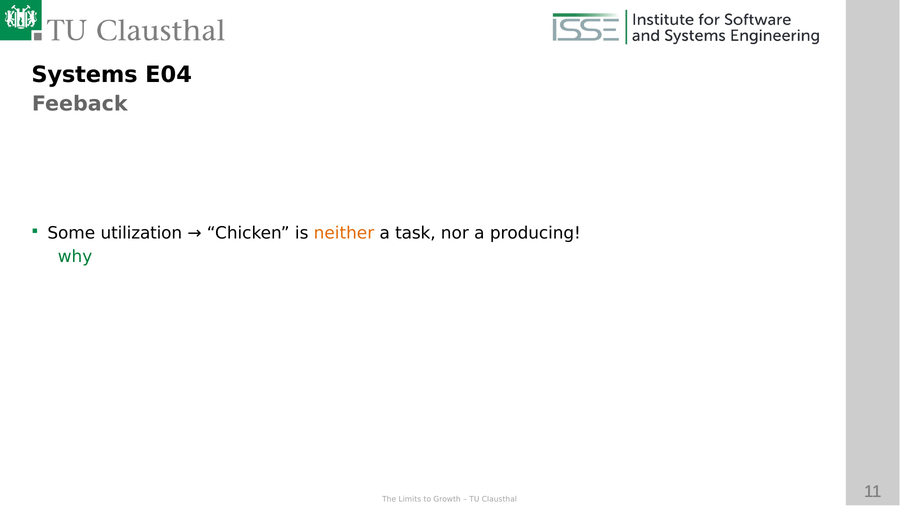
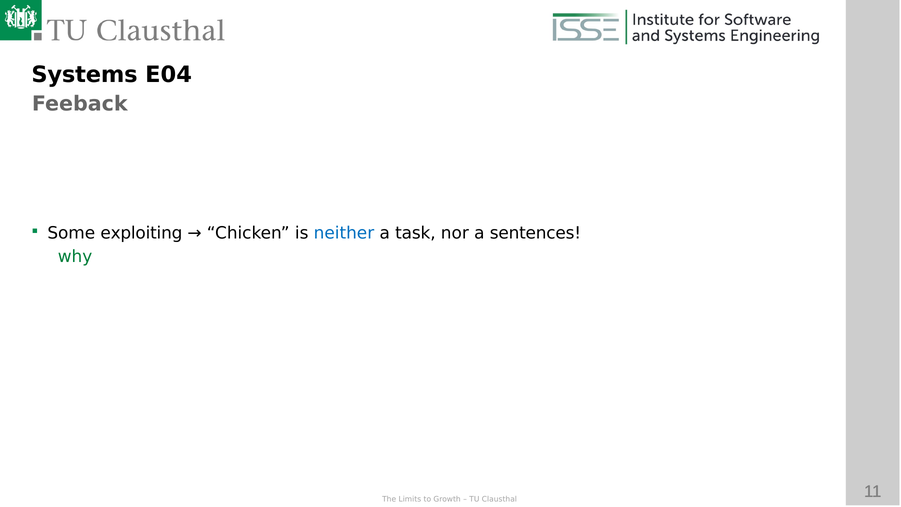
utilization: utilization -> exploiting
neither colour: orange -> blue
producing: producing -> sentences
